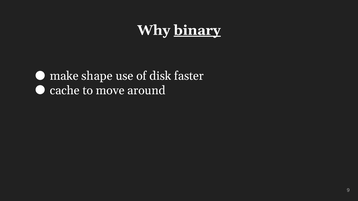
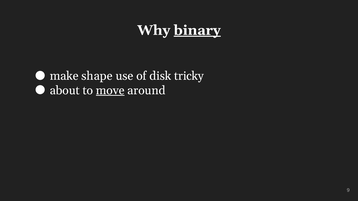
faster: faster -> tricky
cache: cache -> about
move underline: none -> present
